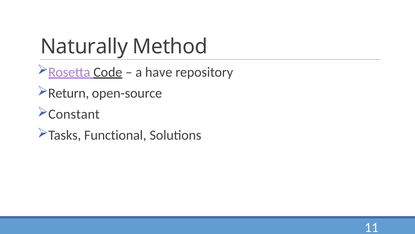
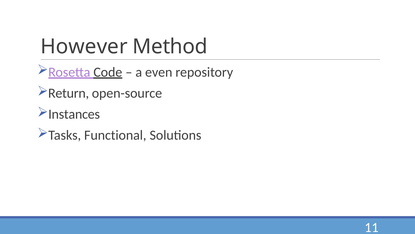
Naturally: Naturally -> However
have: have -> even
Constant: Constant -> Instances
